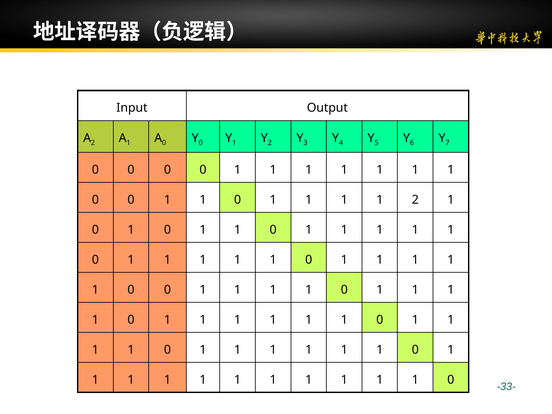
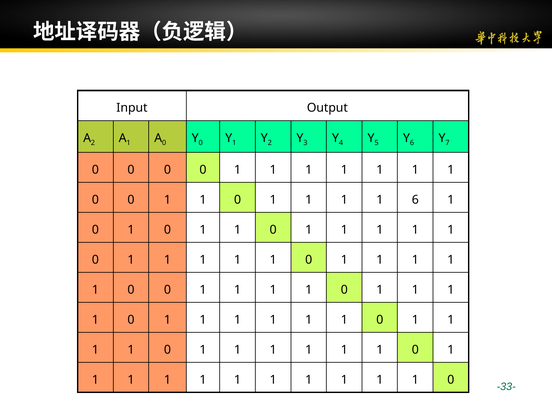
1 2: 2 -> 6
